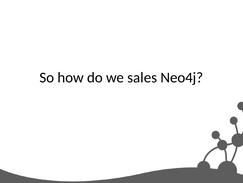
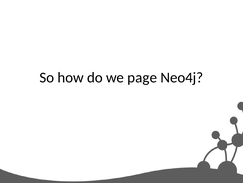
sales: sales -> page
